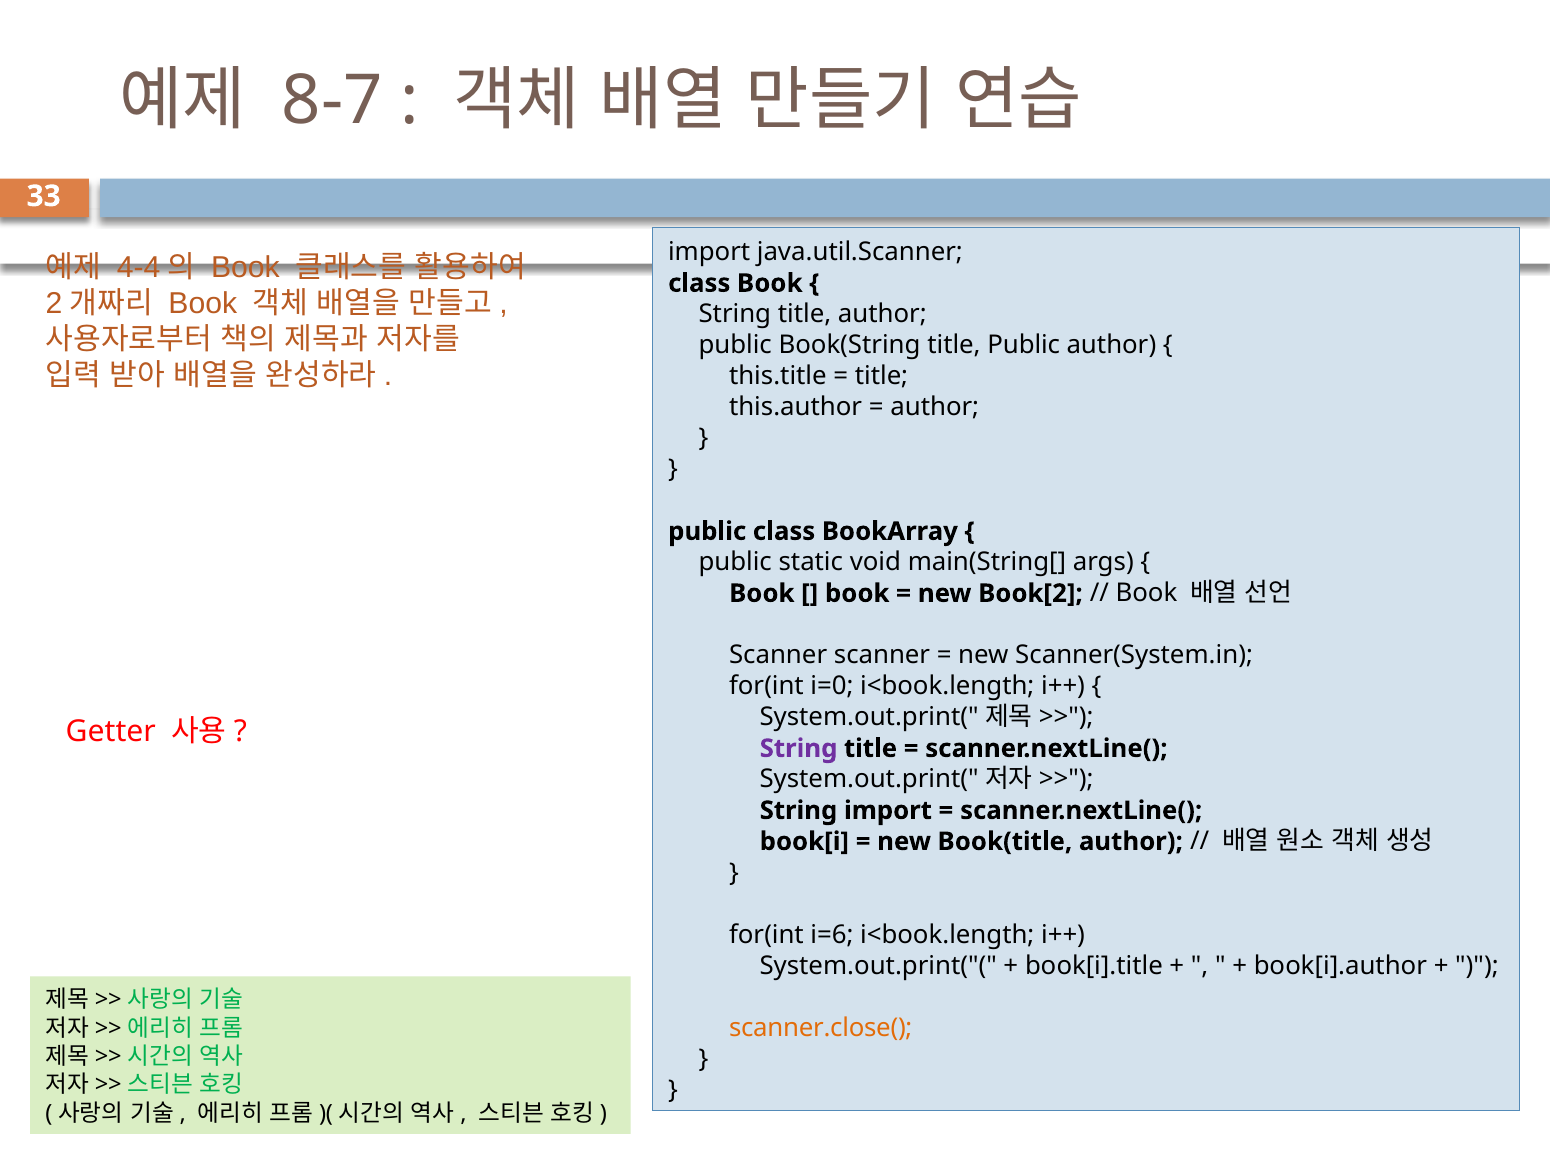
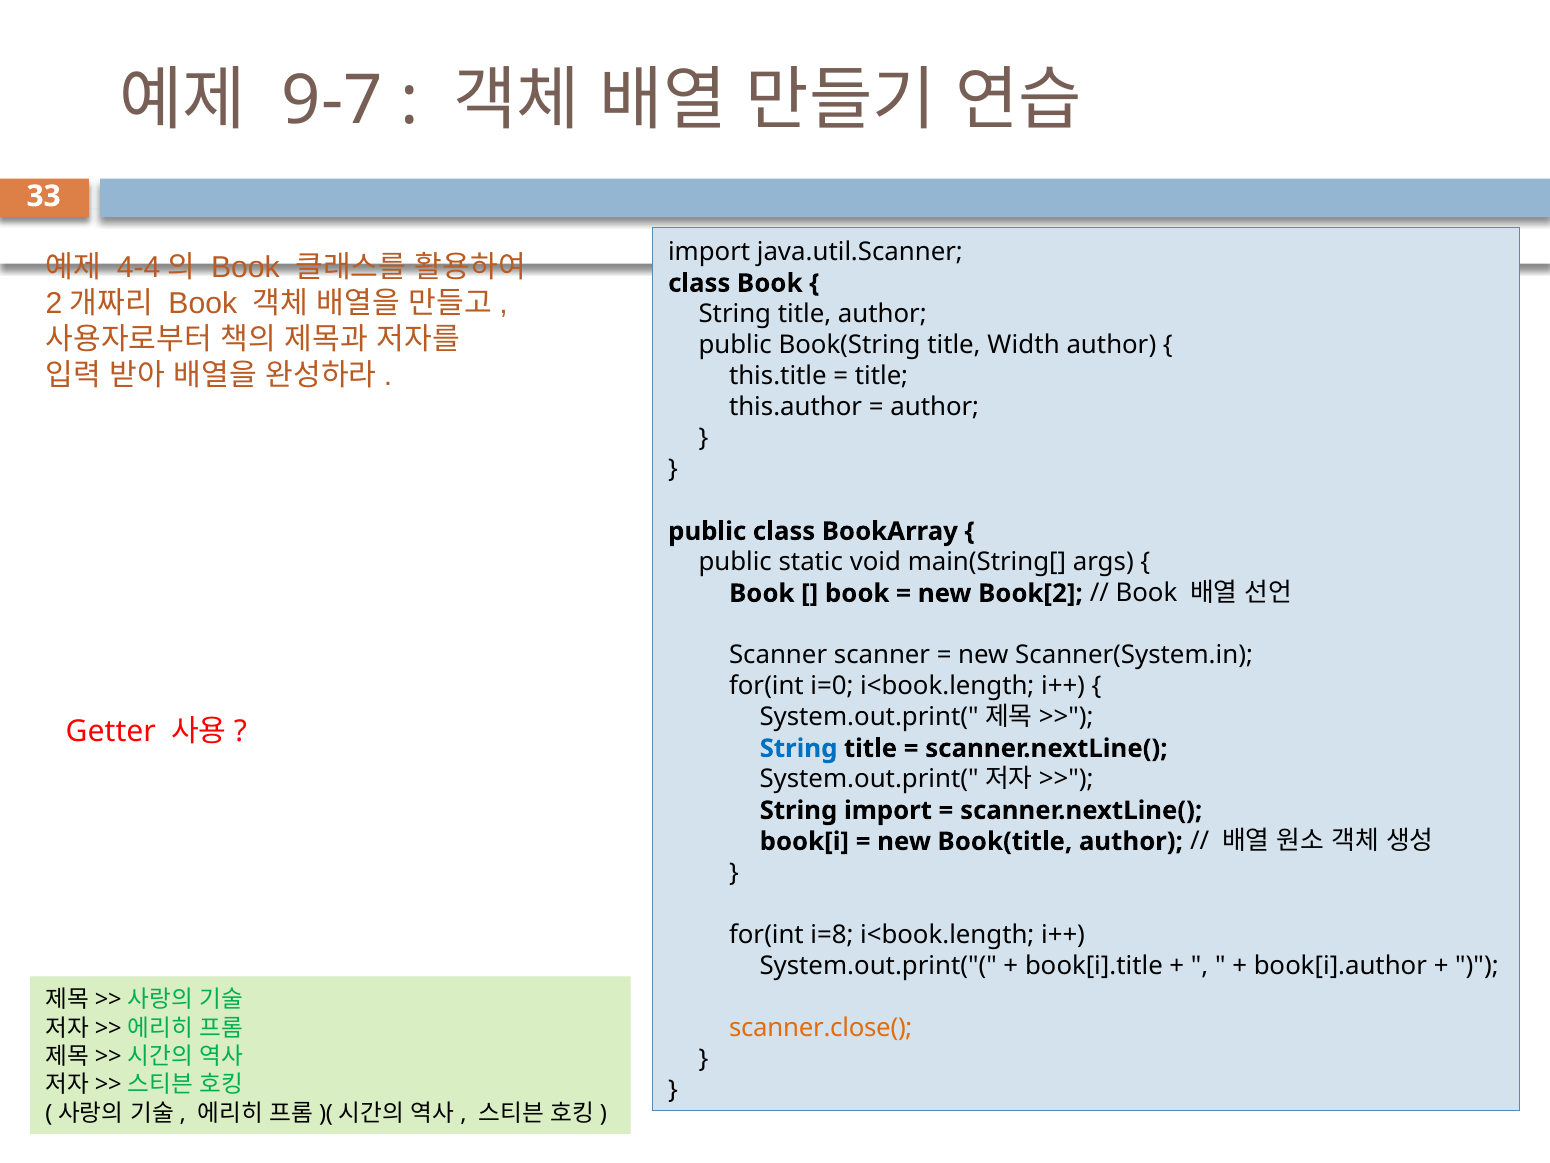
8-7: 8-7 -> 9-7
title Public: Public -> Width
String at (799, 748) colour: purple -> blue
i=6: i=6 -> i=8
